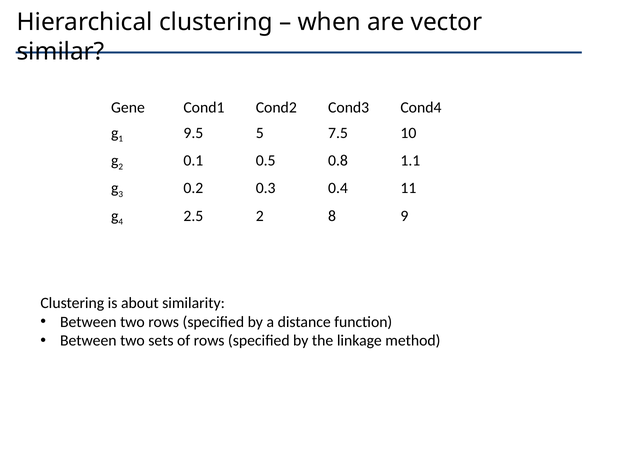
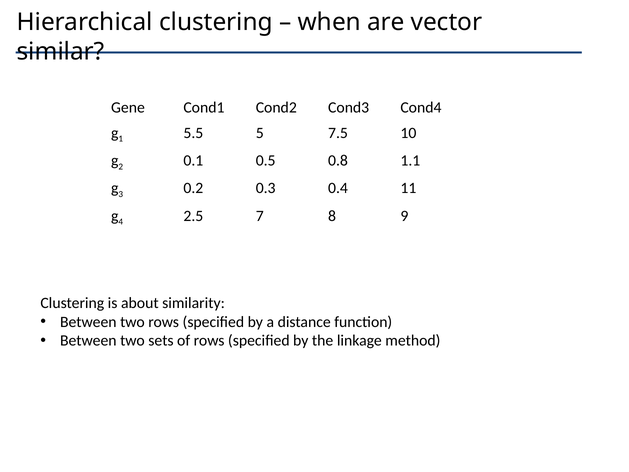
9.5: 9.5 -> 5.5
2.5 2: 2 -> 7
